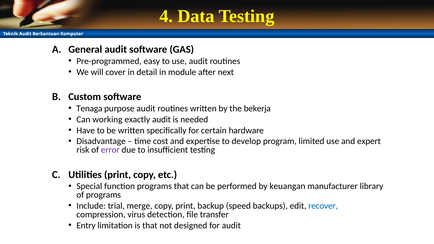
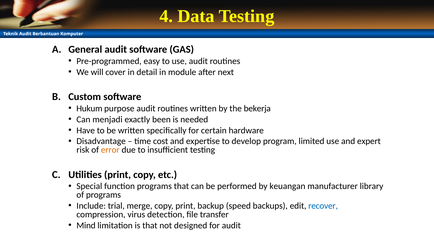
Tenaga: Tenaga -> Hukum
working: working -> menjadi
exactly audit: audit -> been
error colour: purple -> orange
Entry: Entry -> Mind
